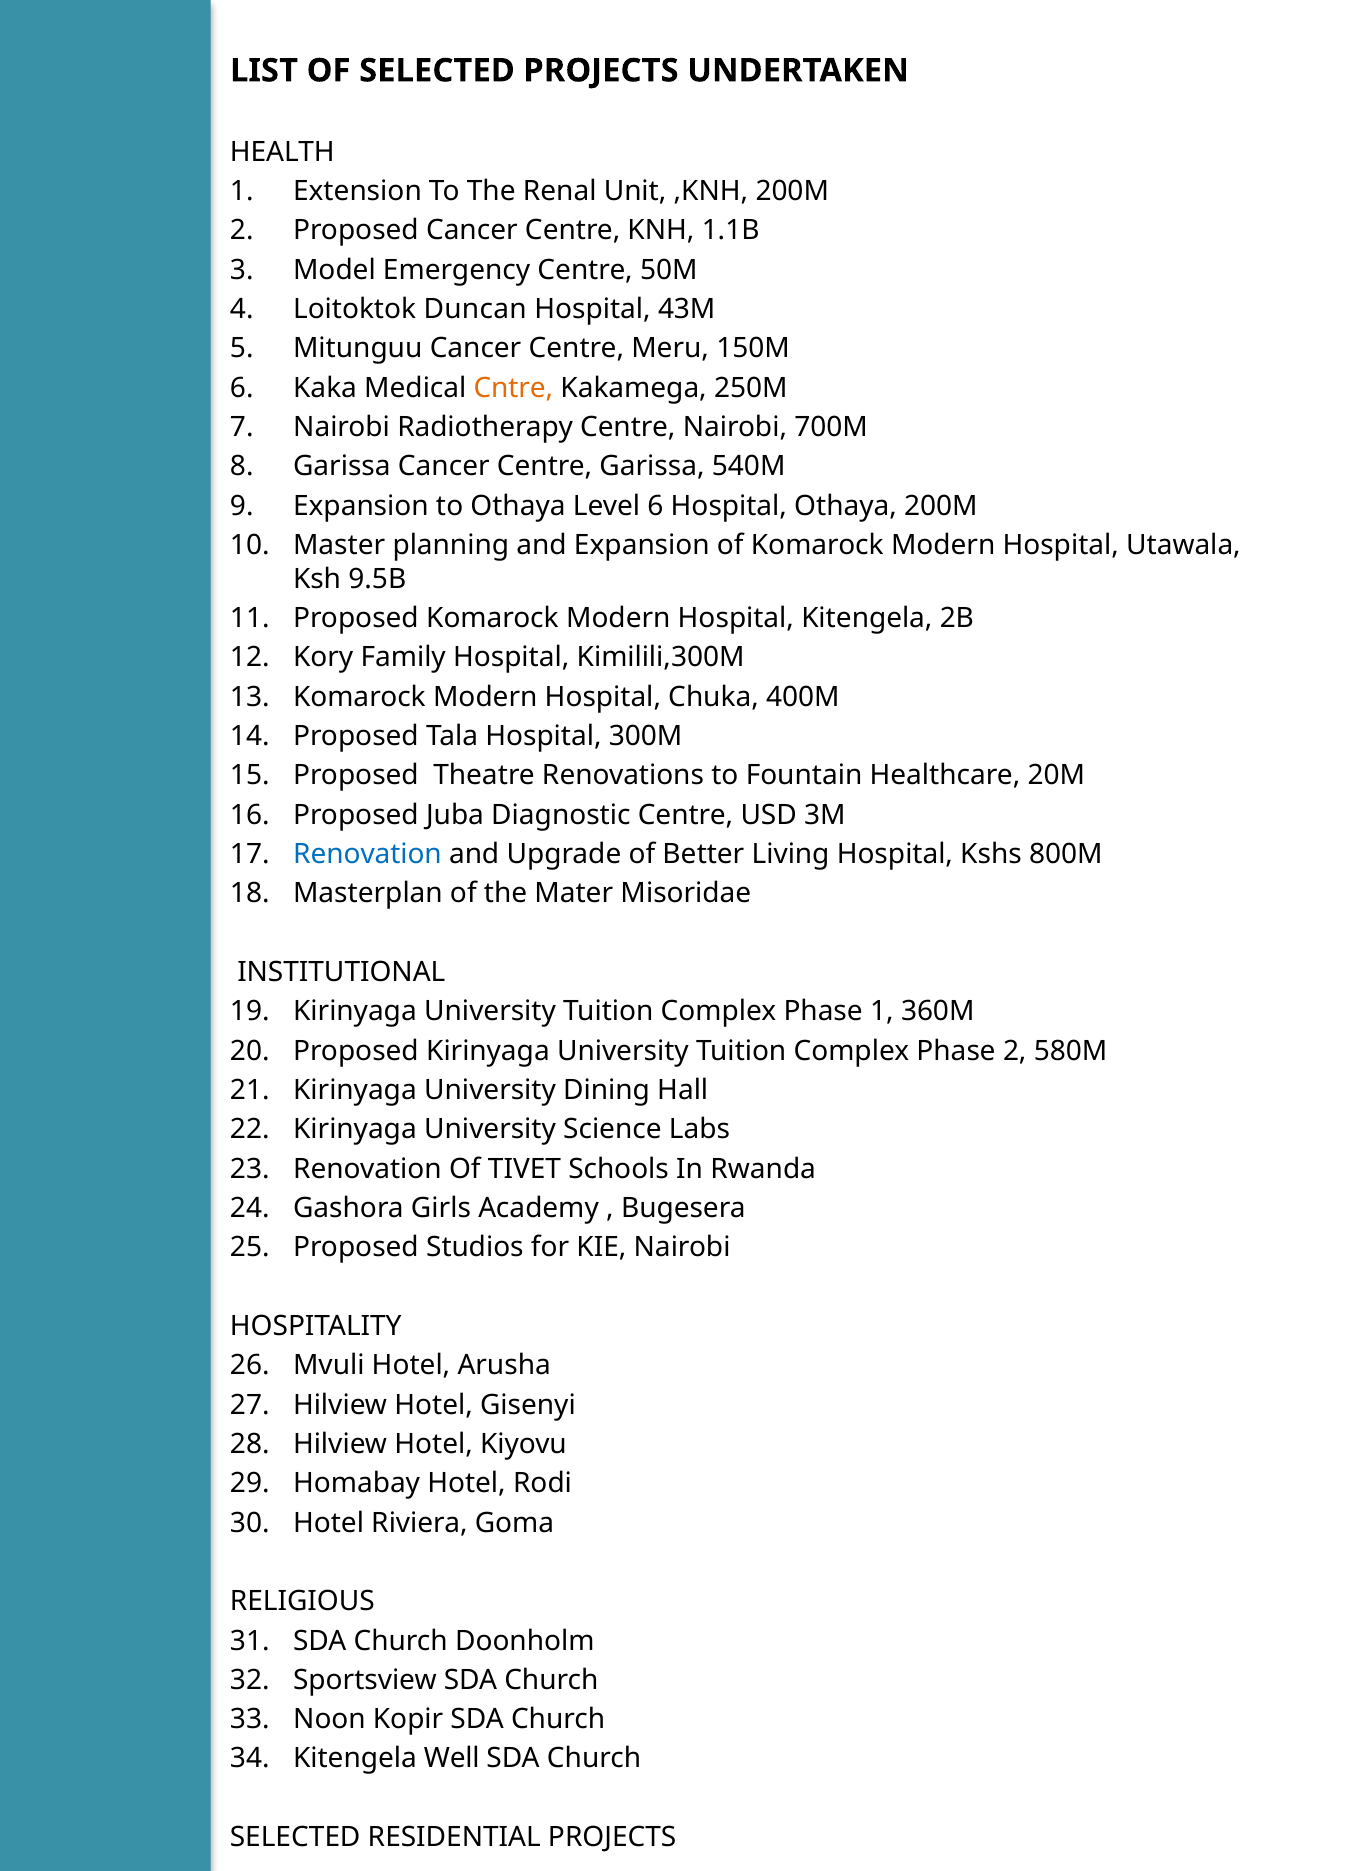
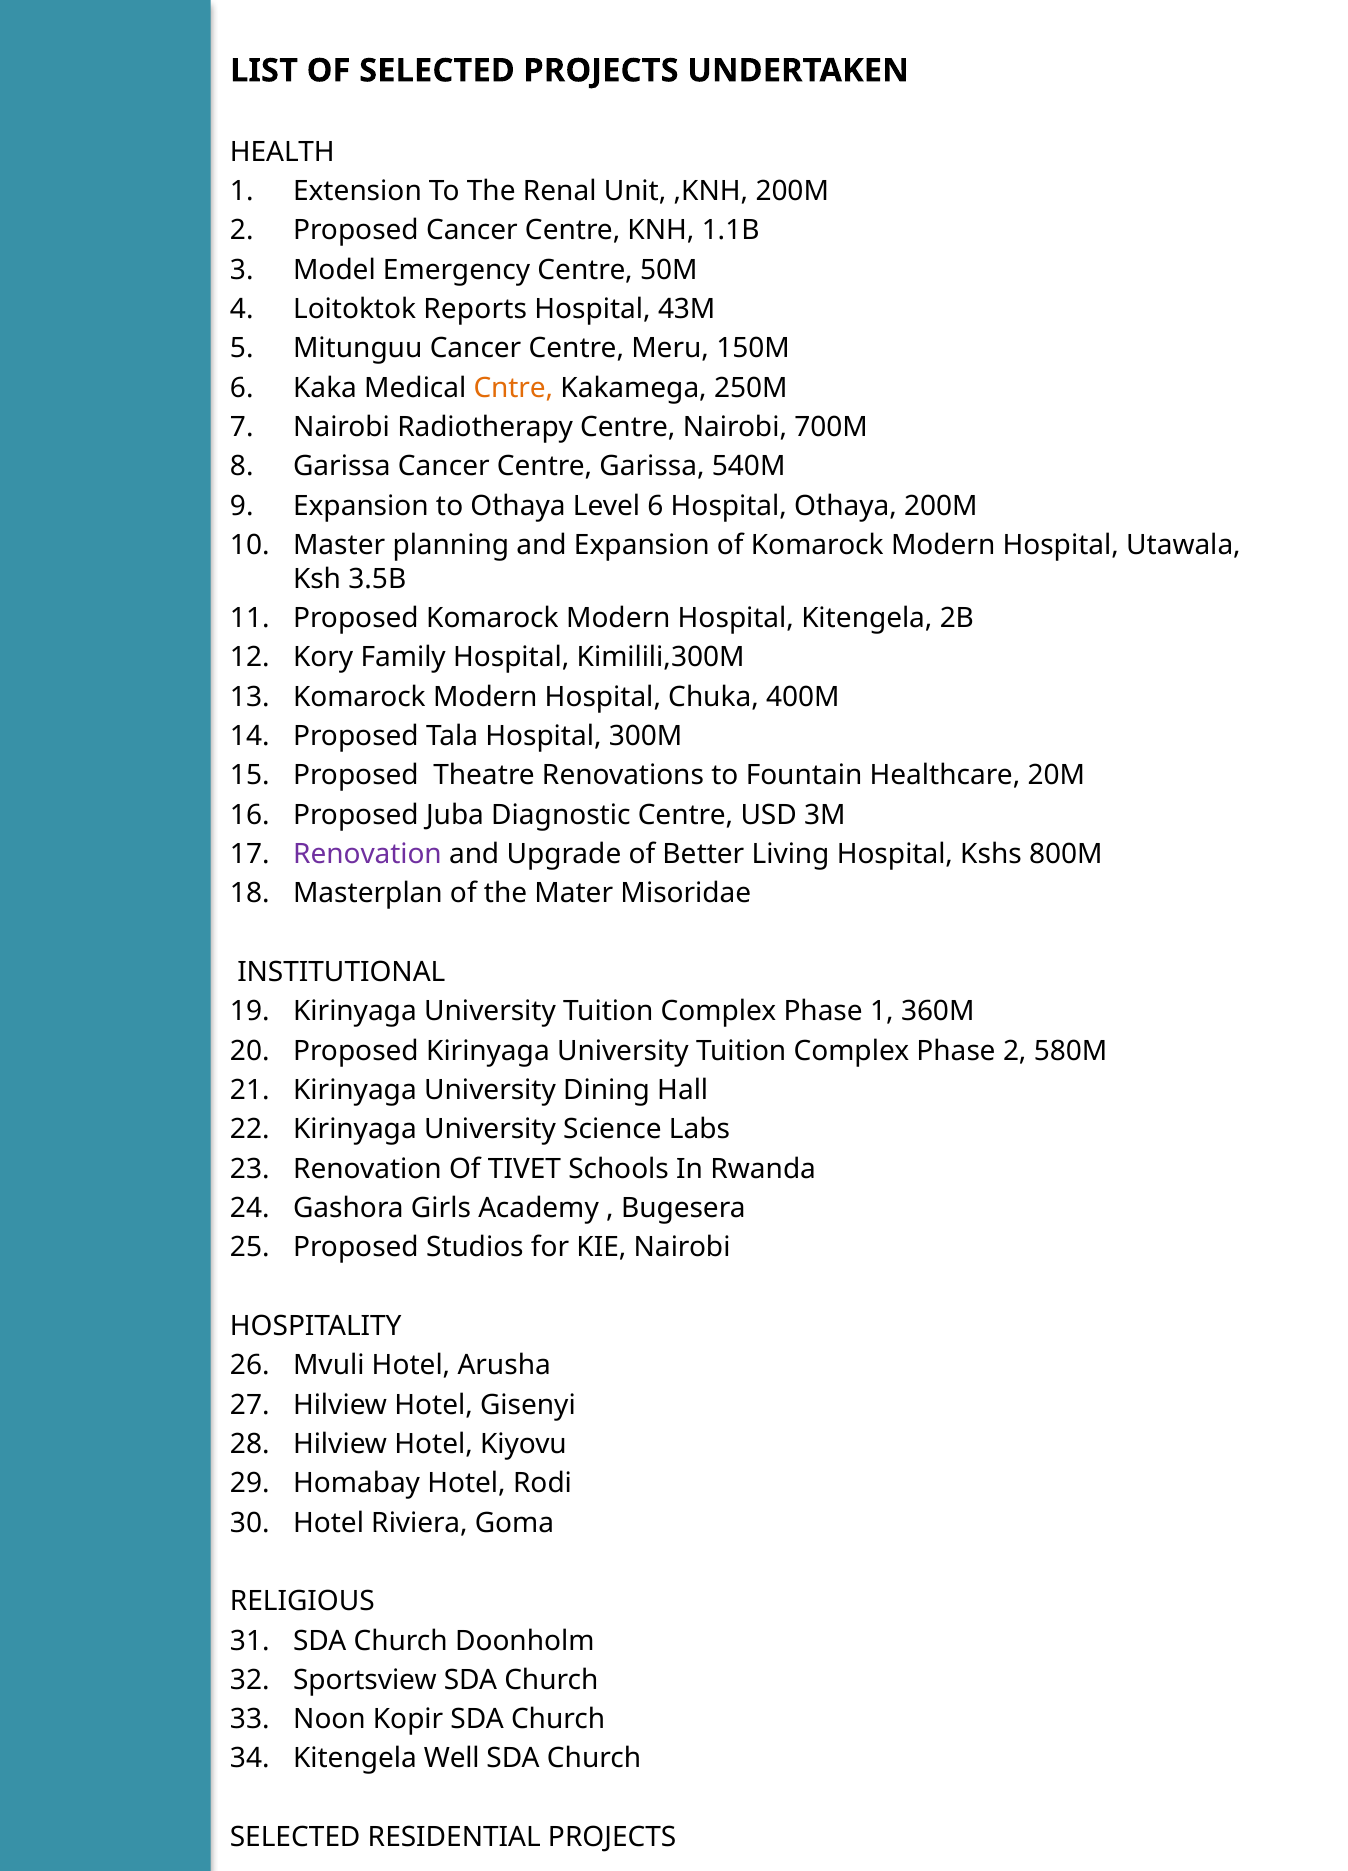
Duncan: Duncan -> Reports
9.5B: 9.5B -> 3.5B
Renovation at (368, 854) colour: blue -> purple
